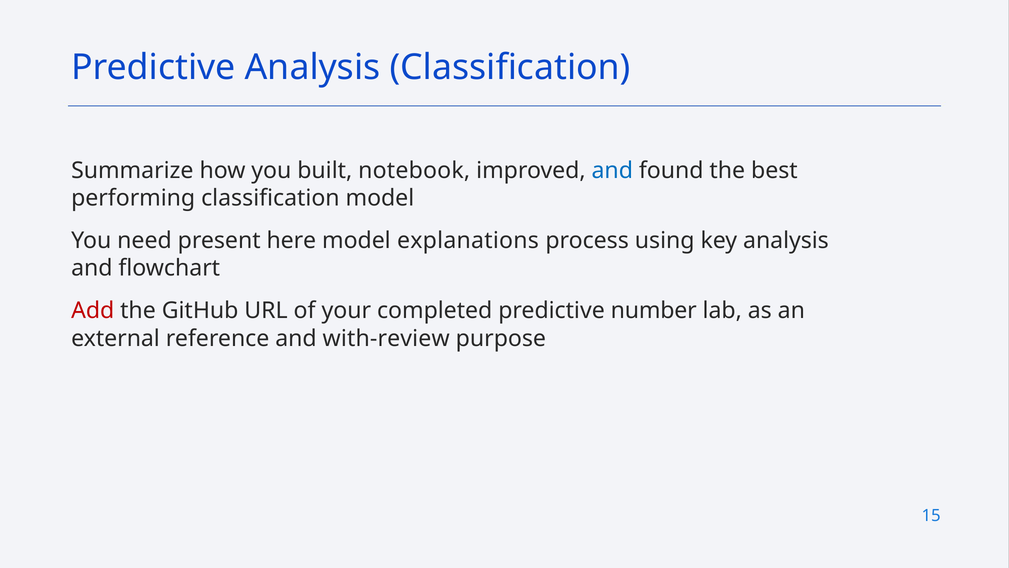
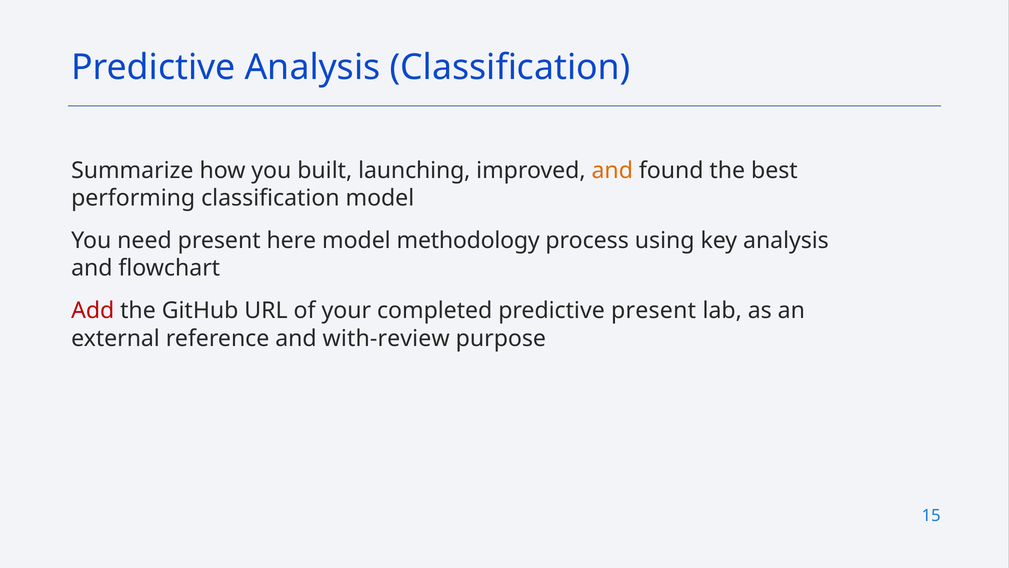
notebook: notebook -> launching
and at (612, 170) colour: blue -> orange
explanations: explanations -> methodology
predictive number: number -> present
